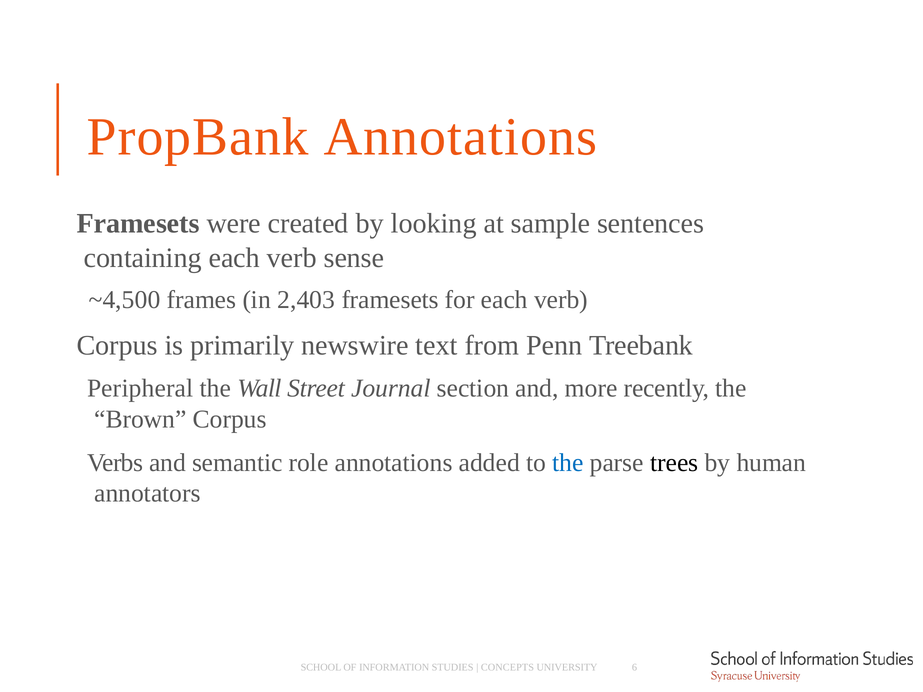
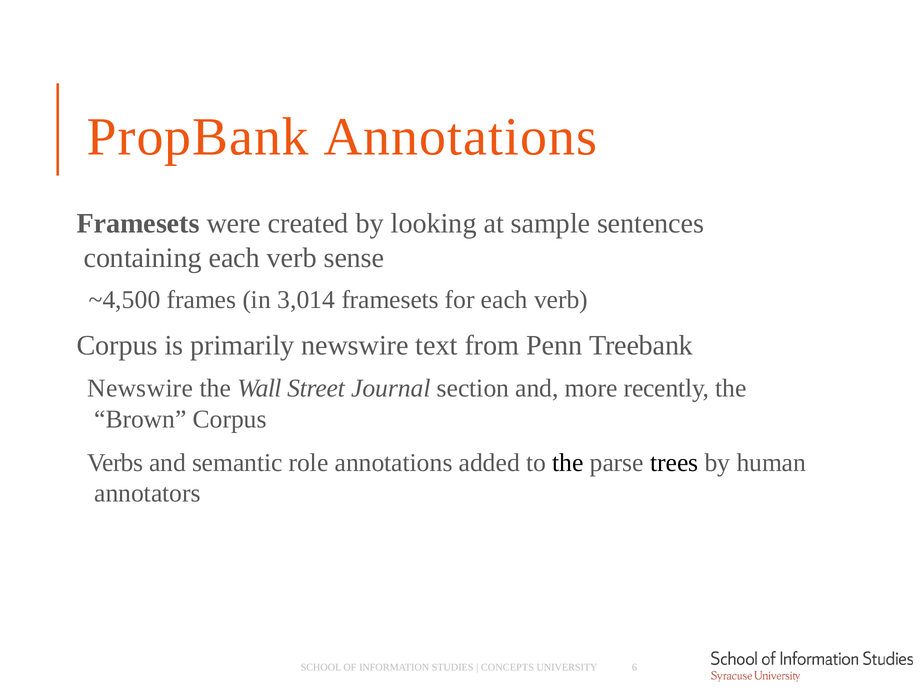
2,403: 2,403 -> 3,014
Peripheral at (140, 389): Peripheral -> Newswire
the at (568, 463) colour: blue -> black
